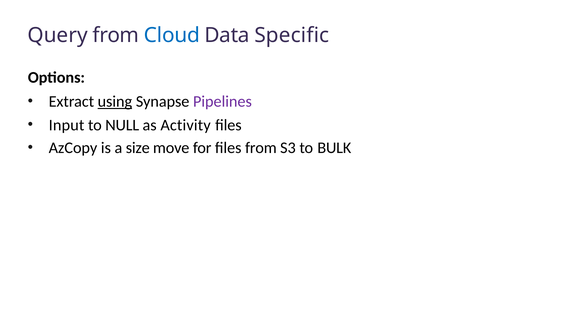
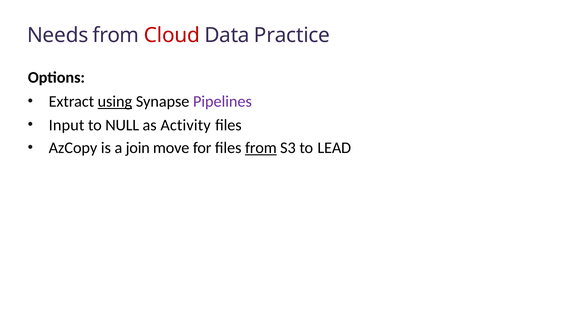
Query: Query -> Needs
Cloud colour: blue -> red
Specific: Specific -> Practice
size: size -> join
from at (261, 148) underline: none -> present
BULK: BULK -> LEAD
